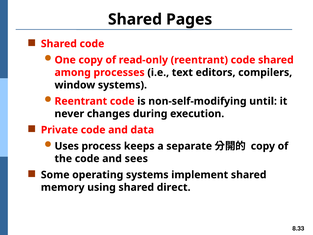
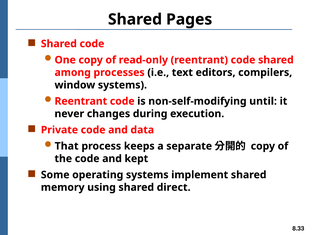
Uses: Uses -> That
sees: sees -> kept
